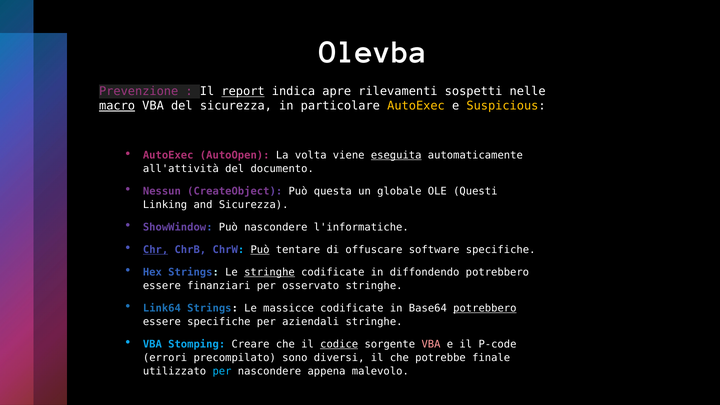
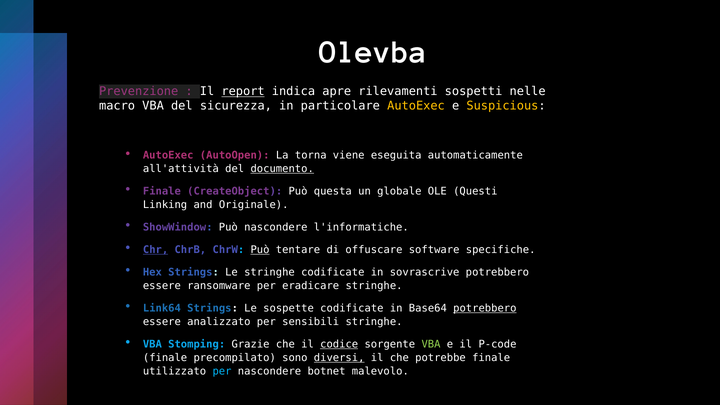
macro underline: present -> none
volta: volta -> torna
eseguita underline: present -> none
documento underline: none -> present
Nessun at (162, 191): Nessun -> Finale
and Sicurezza: Sicurezza -> Originale
stringhe at (269, 272) underline: present -> none
diffondendo: diffondendo -> sovrascrive
finanziari: finanziari -> ransomware
osservato: osservato -> eradicare
massicce: massicce -> sospette
essere specifiche: specifiche -> analizzato
aziendali: aziendali -> sensibili
Creare: Creare -> Grazie
VBA at (431, 344) colour: pink -> light green
errori at (165, 358): errori -> finale
diversi underline: none -> present
appena: appena -> botnet
